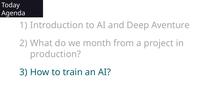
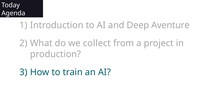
month: month -> collect
